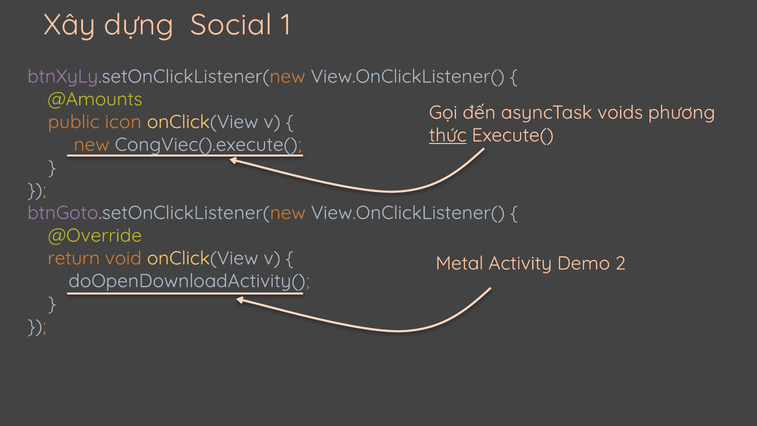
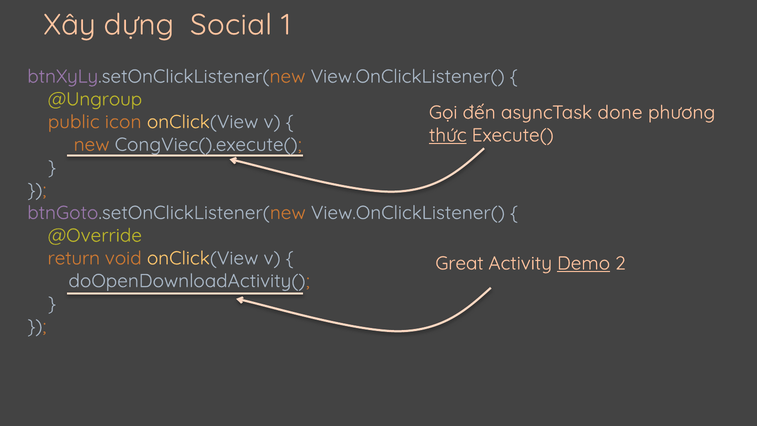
@Amounts: @Amounts -> @Ungroup
voids: voids -> done
Metal: Metal -> Great
Demo underline: none -> present
